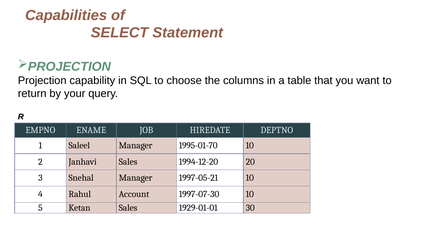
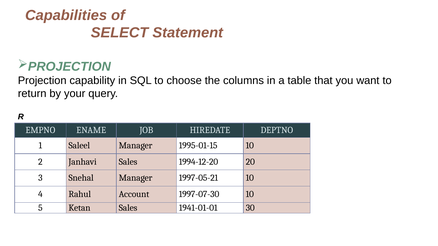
1995-01-70: 1995-01-70 -> 1995-01-15
1929-01-01: 1929-01-01 -> 1941-01-01
